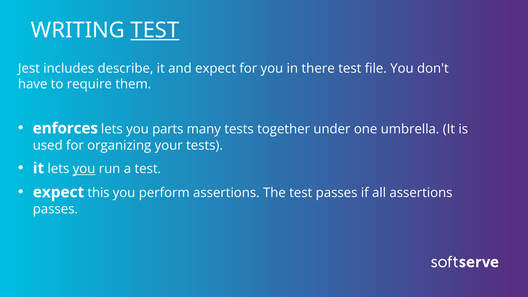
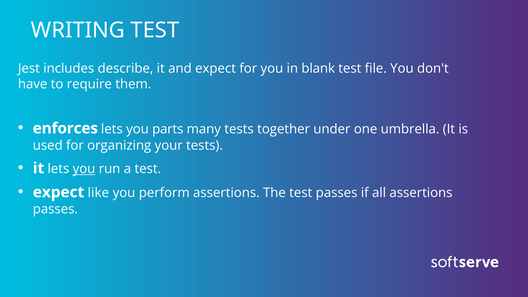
TEST at (155, 30) underline: present -> none
there: there -> blank
this: this -> like
